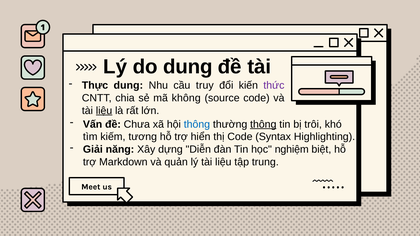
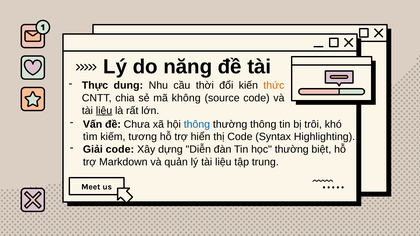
do dung: dung -> năng
truy: truy -> thời
thức colour: purple -> orange
thông at (263, 124) underline: present -> none
Giải năng: năng -> code
học nghiệm: nghiệm -> thường
